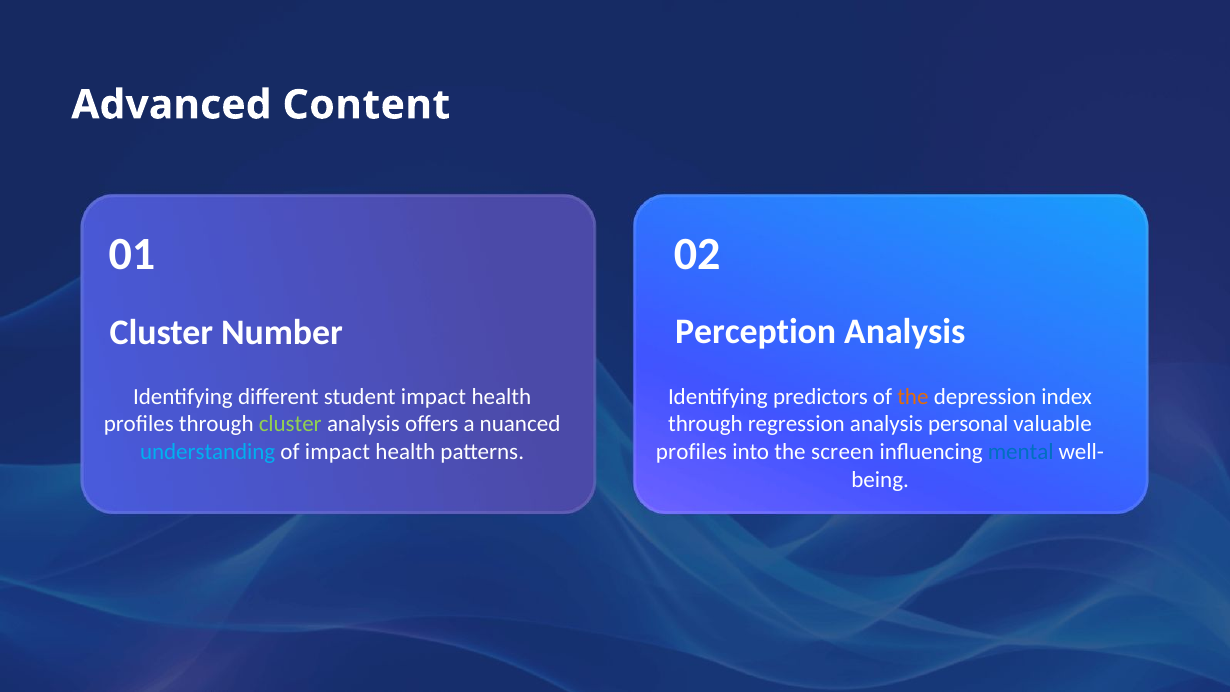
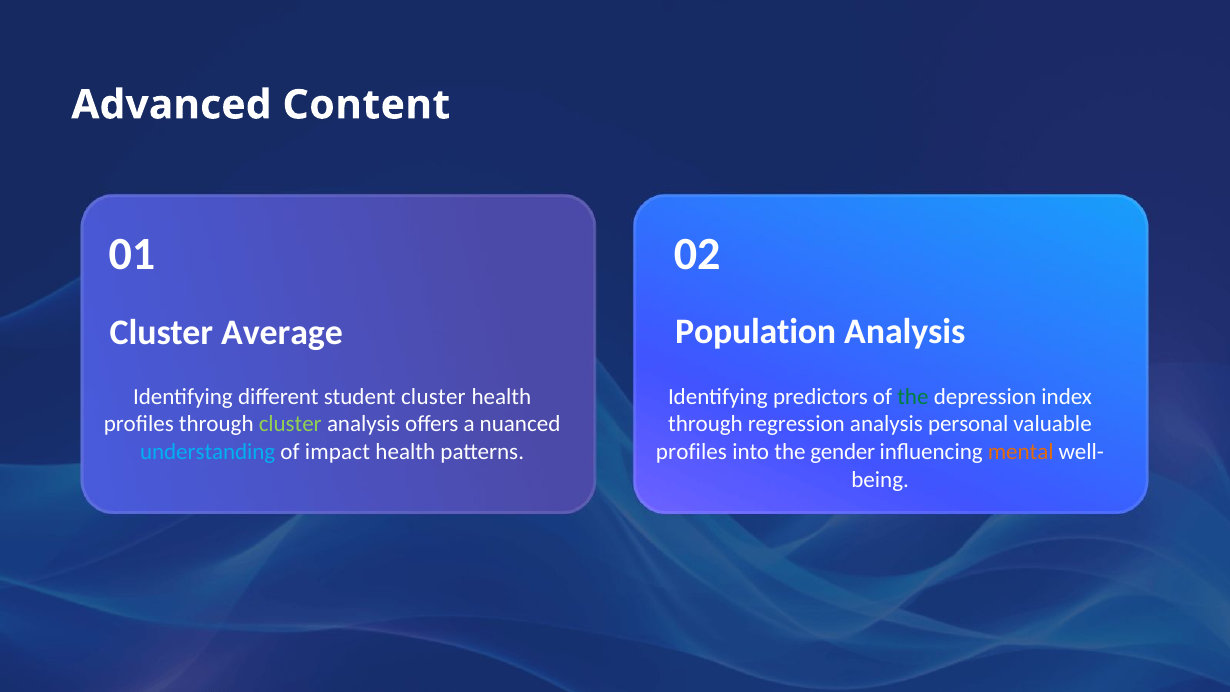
Perception: Perception -> Population
Number: Number -> Average
student impact: impact -> cluster
the at (913, 396) colour: orange -> green
screen: screen -> gender
mental colour: blue -> orange
